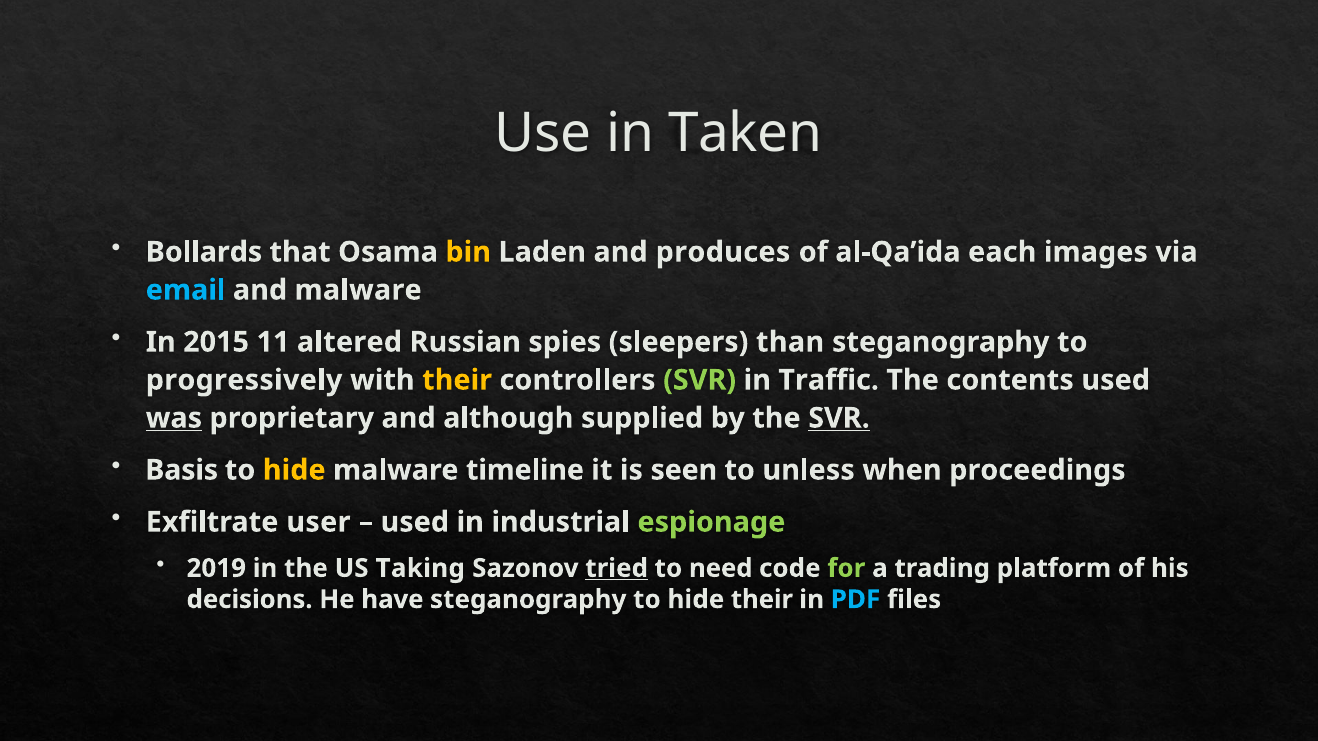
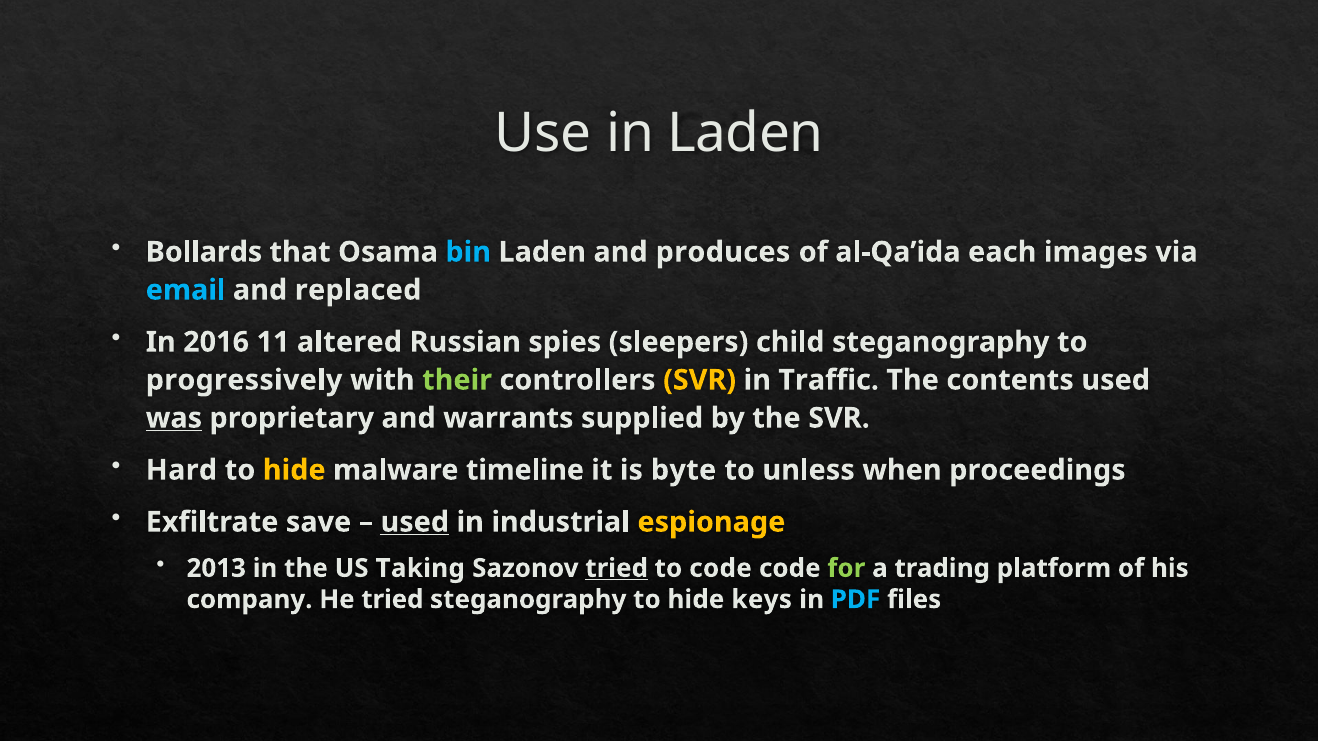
in Taken: Taken -> Laden
bin colour: yellow -> light blue
and malware: malware -> replaced
2015: 2015 -> 2016
than: than -> child
their at (457, 380) colour: yellow -> light green
SVR at (700, 380) colour: light green -> yellow
although: although -> warrants
SVR at (839, 418) underline: present -> none
Basis: Basis -> Hard
seen: seen -> byte
user: user -> save
used at (415, 522) underline: none -> present
espionage colour: light green -> yellow
2019: 2019 -> 2013
to need: need -> code
decisions: decisions -> company
He have: have -> tried
hide their: their -> keys
